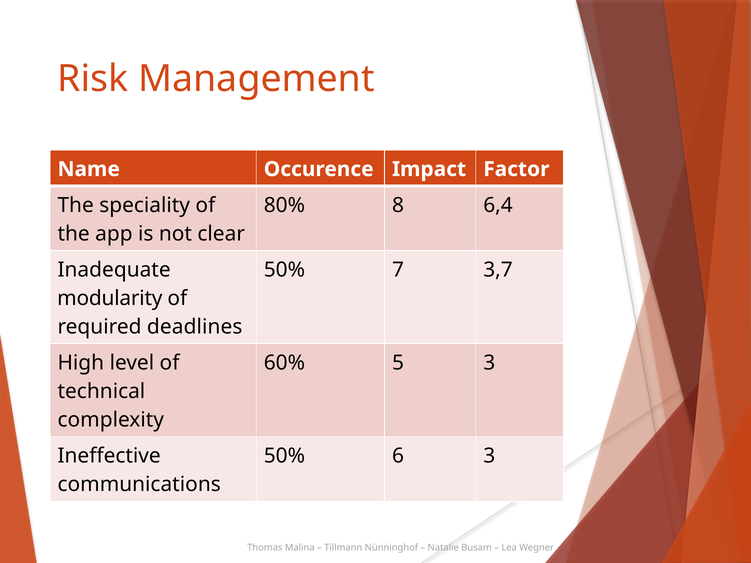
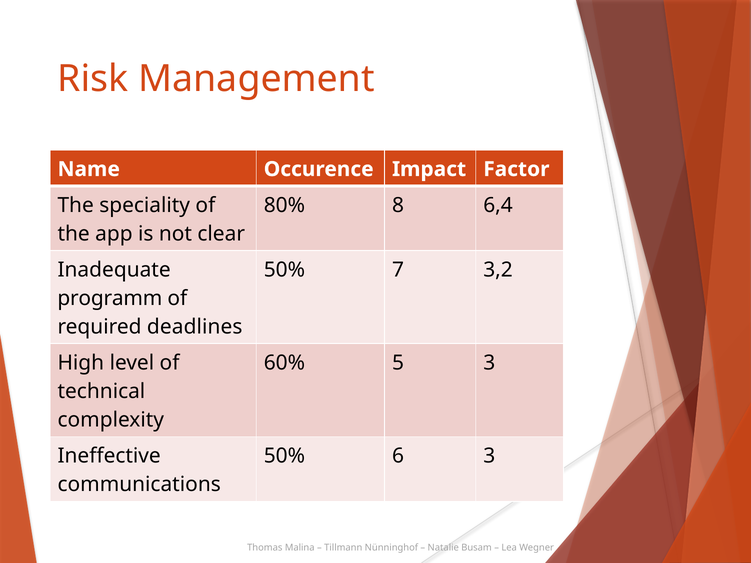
3,7: 3,7 -> 3,2
modularity: modularity -> programm
